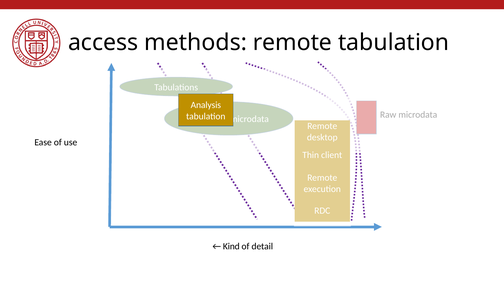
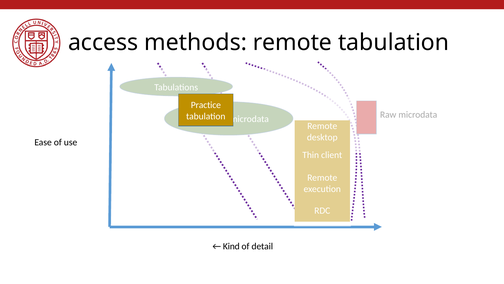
Analysis: Analysis -> Practice
